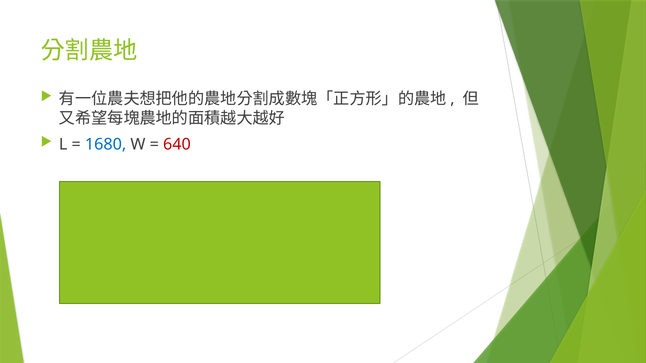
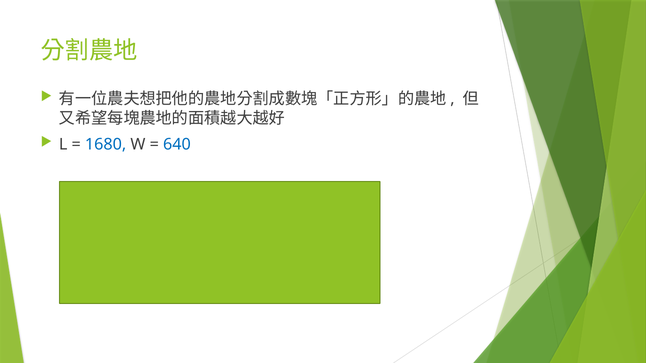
640 colour: red -> blue
